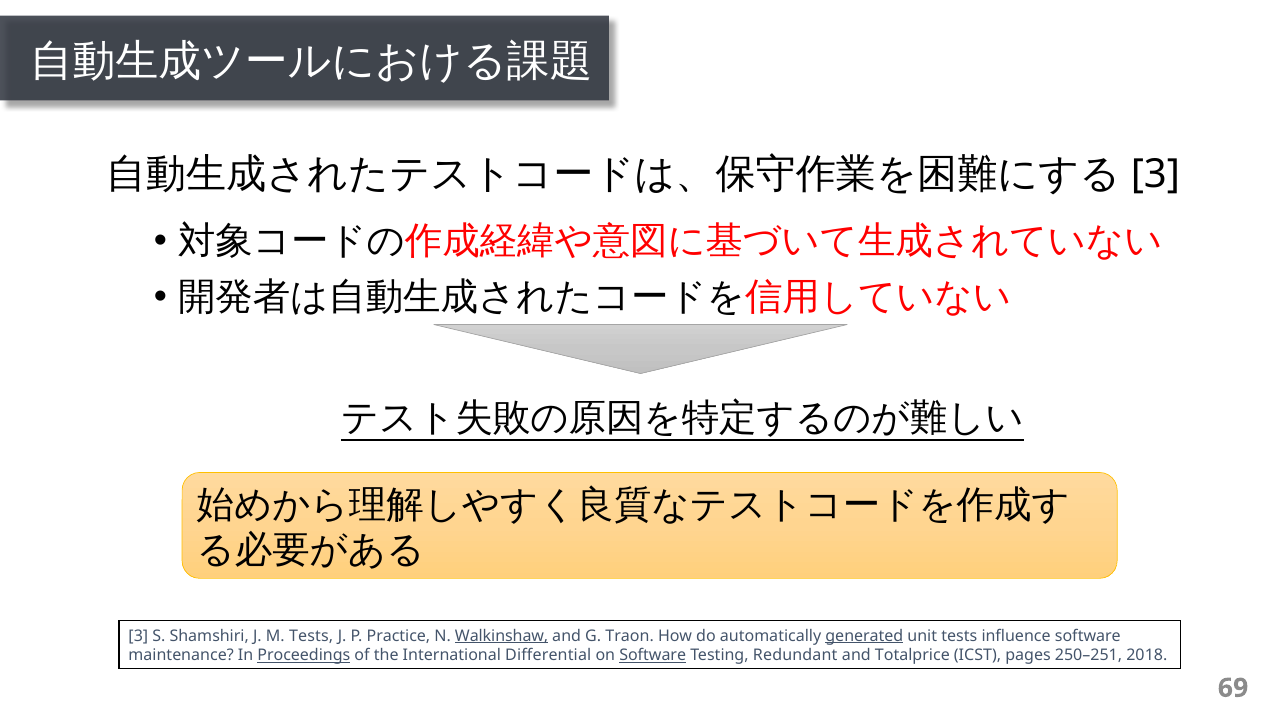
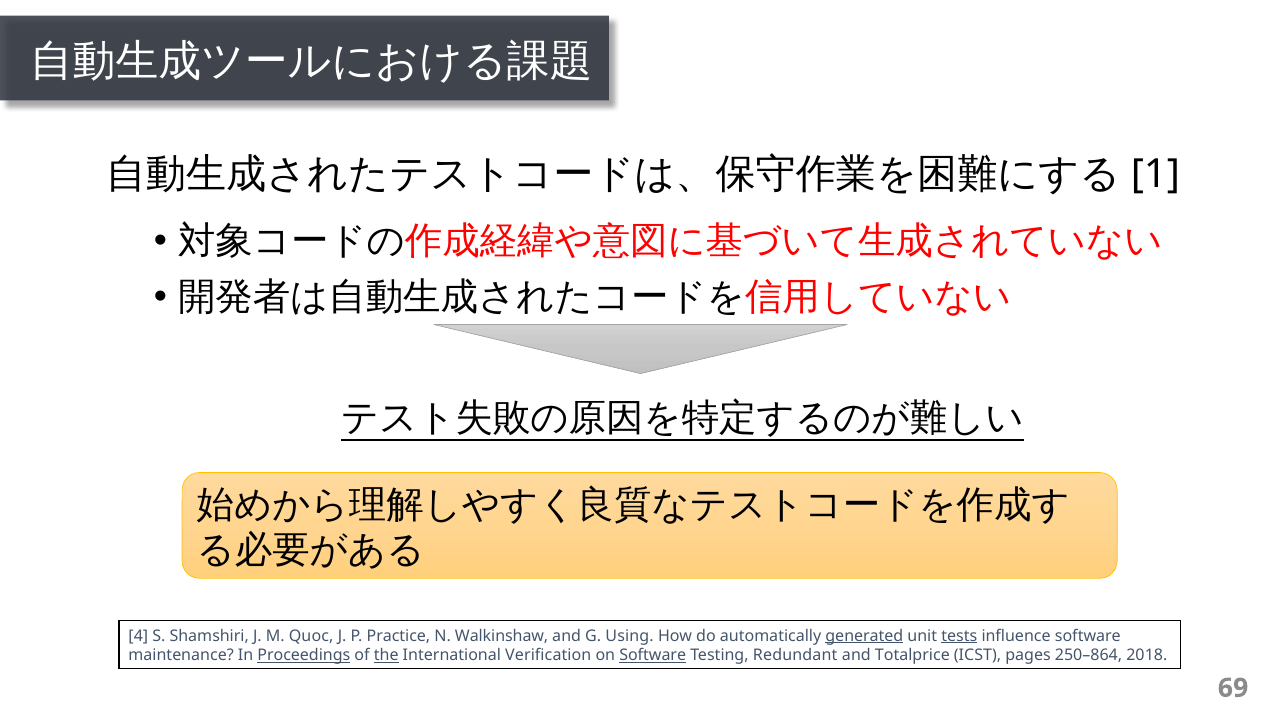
3 at (1155, 175): 3 -> 1
3 at (138, 636): 3 -> 4
M Tests: Tests -> Quoc
Walkinshaw underline: present -> none
Traon: Traon -> Using
tests at (959, 636) underline: none -> present
the underline: none -> present
Diﬀerential: Diﬀerential -> Veriﬁcation
250–251: 250–251 -> 250–864
